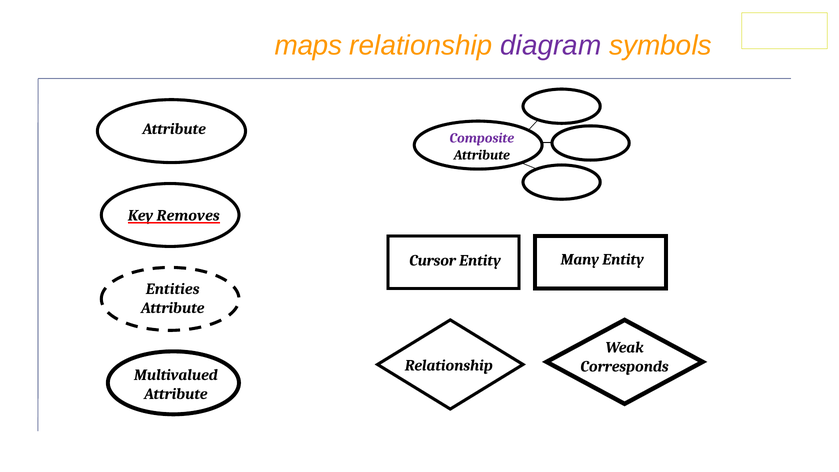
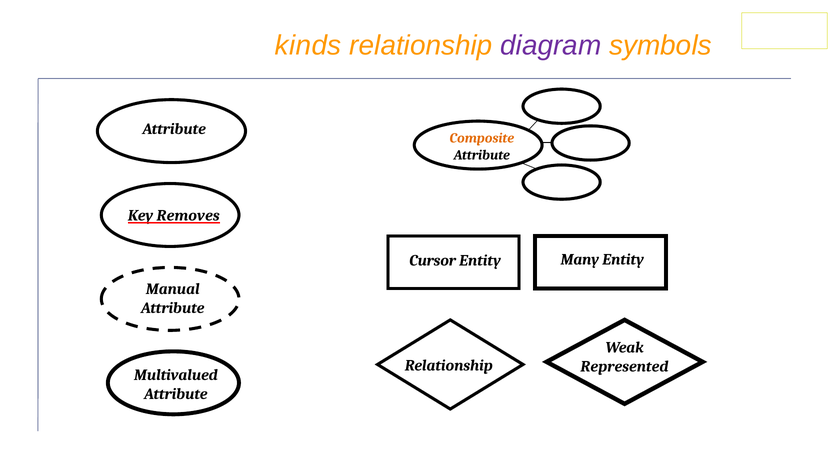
maps: maps -> kinds
Composite colour: purple -> orange
Entities: Entities -> Manual
Corresponds: Corresponds -> Represented
